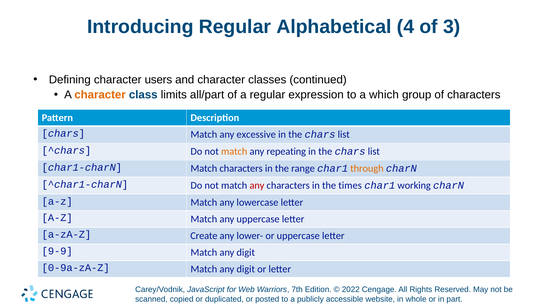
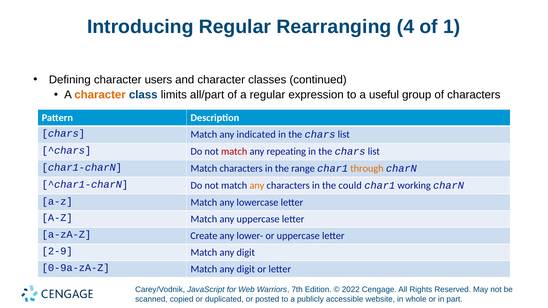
Alphabetical: Alphabetical -> Rearranging
3: 3 -> 1
which: which -> useful
excessive: excessive -> indicated
match at (234, 152) colour: orange -> red
any at (257, 186) colour: red -> orange
times: times -> could
9-9: 9-9 -> 2-9
